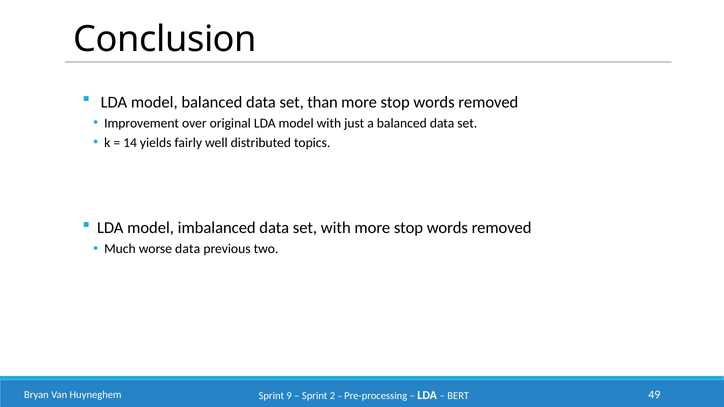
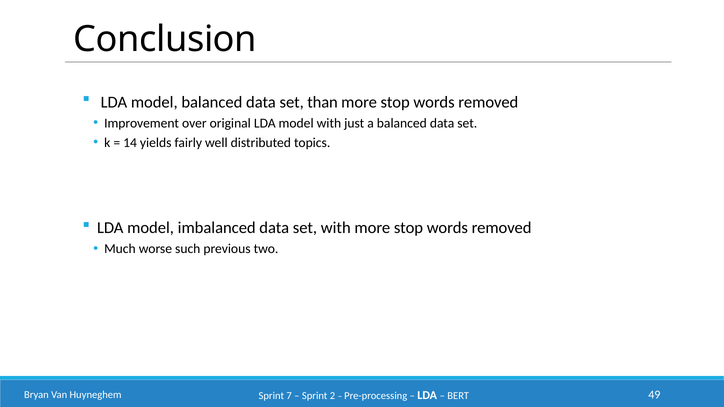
worse data: data -> such
9: 9 -> 7
